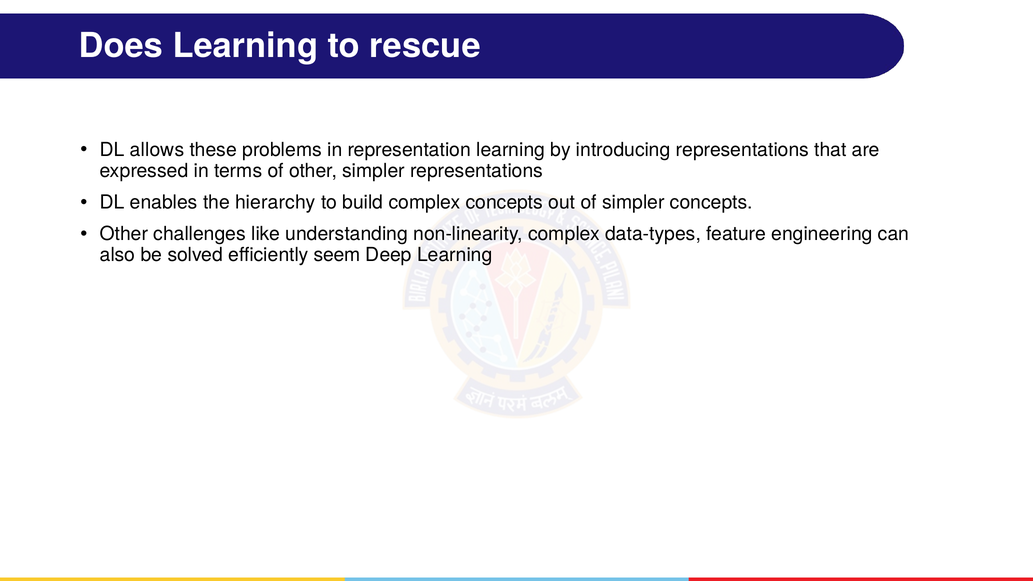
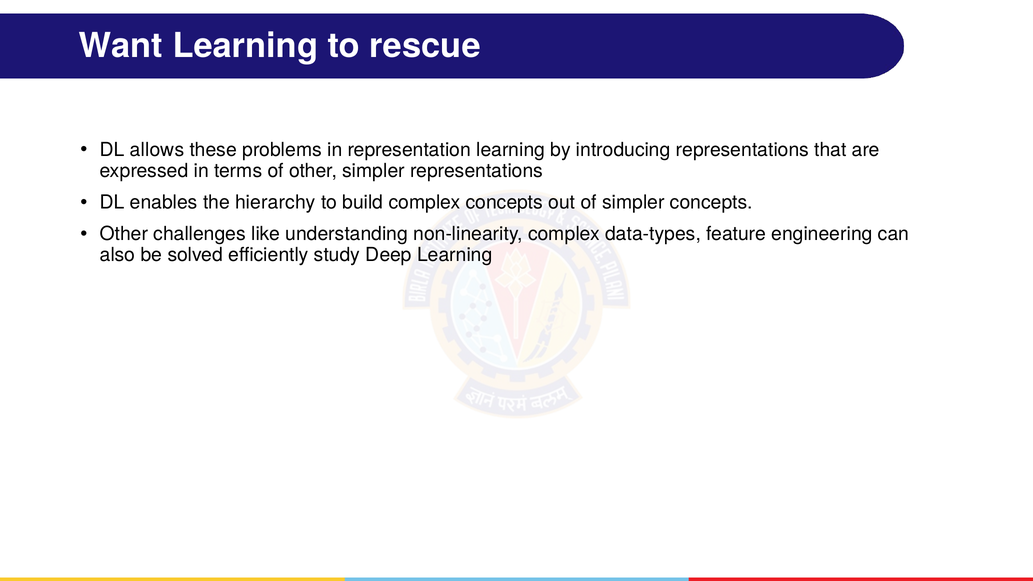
Does: Does -> Want
seem: seem -> study
